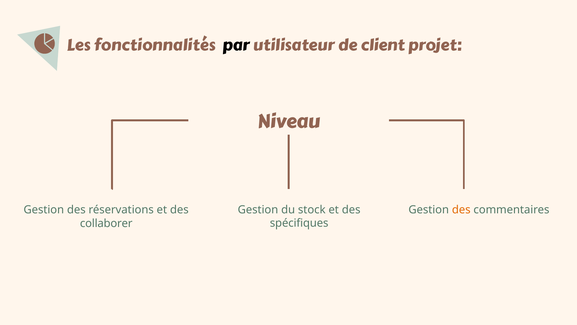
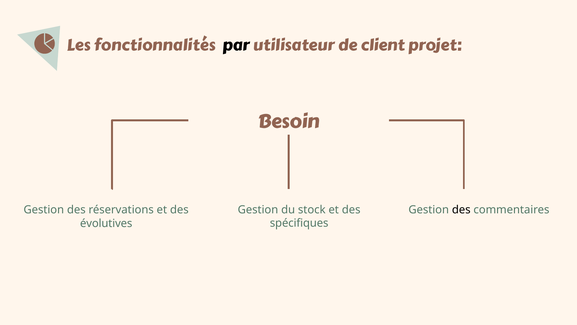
Niveau: Niveau -> Besoin
des at (461, 210) colour: orange -> black
collaborer: collaborer -> évolutives
